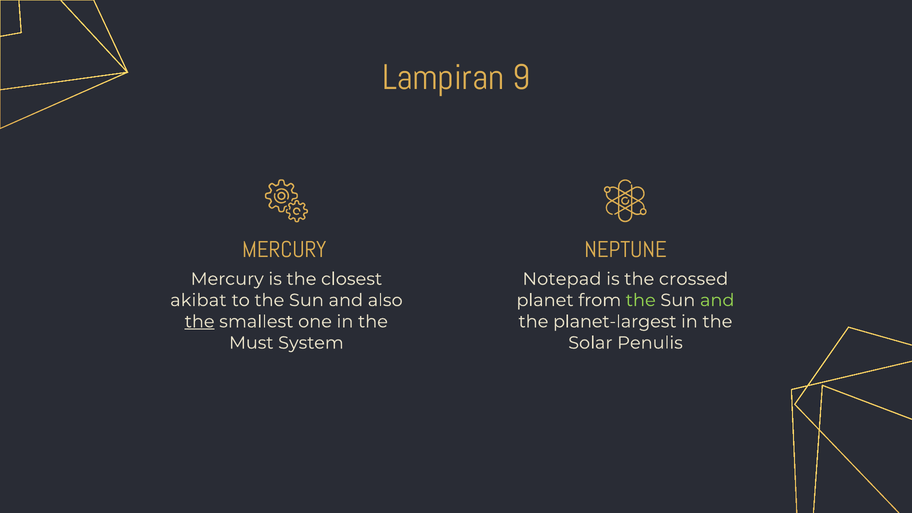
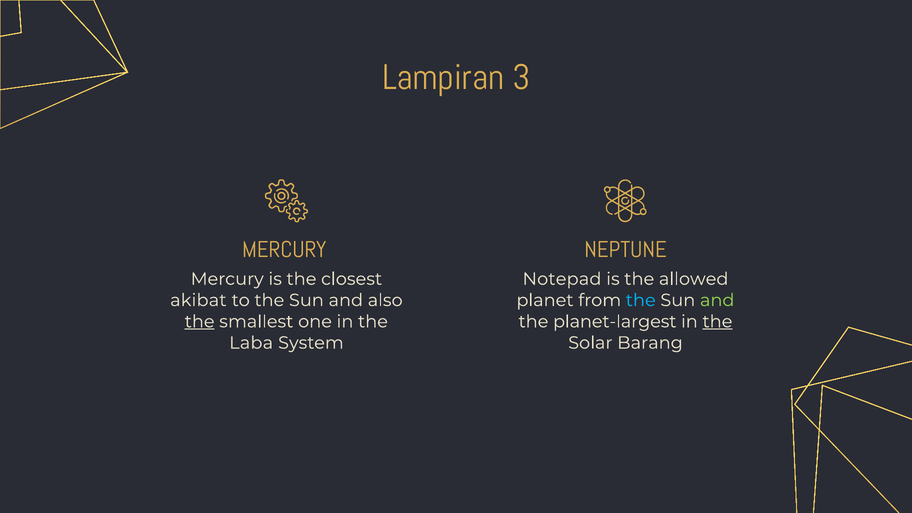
9: 9 -> 3
crossed: crossed -> allowed
the at (641, 300) colour: light green -> light blue
the at (717, 322) underline: none -> present
Must: Must -> Laba
Penulis: Penulis -> Barang
